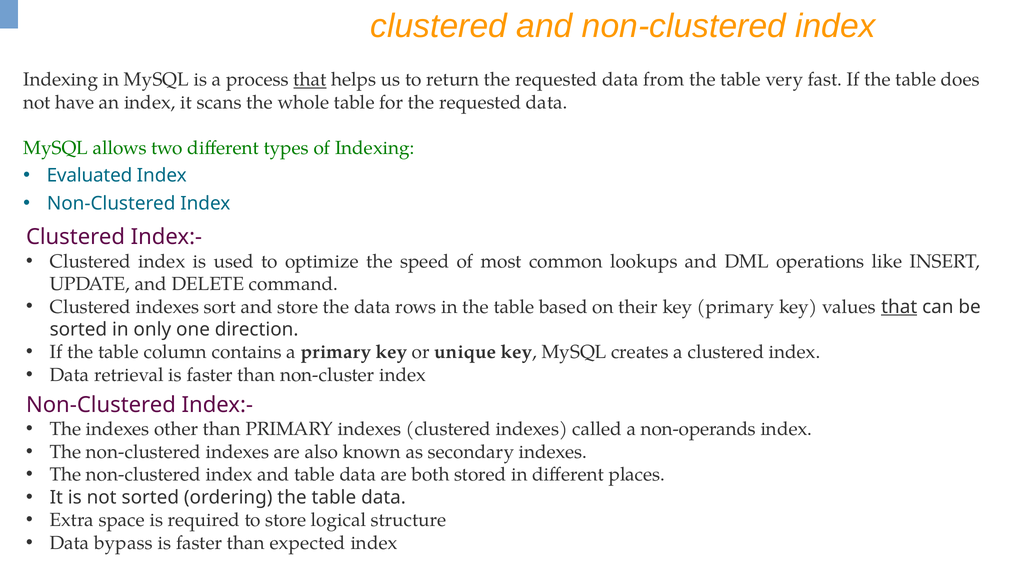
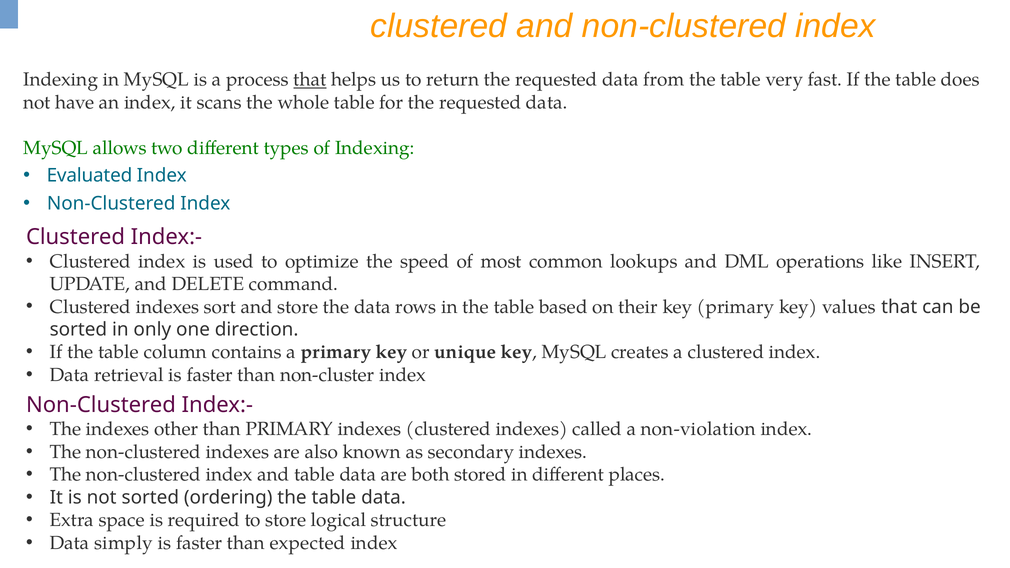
that at (899, 307) underline: present -> none
non-operands: non-operands -> non-violation
bypass: bypass -> simply
